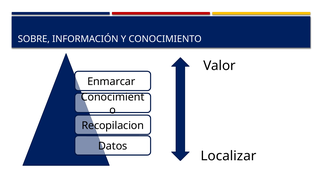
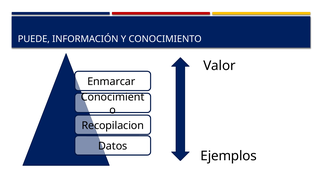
SOBRE: SOBRE -> PUEDE
Localizar: Localizar -> Ejemplos
